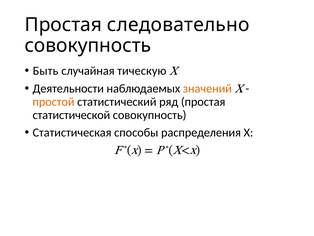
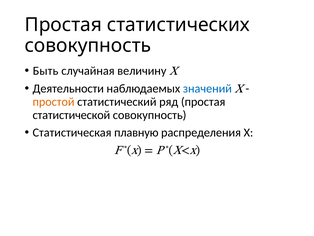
следовательно: следовательно -> статистических
тическую: тическую -> величину
значений colour: orange -> blue
способы: способы -> плавную
